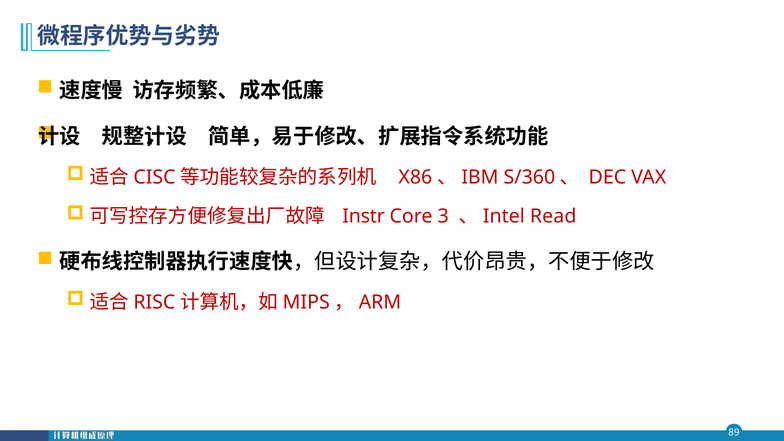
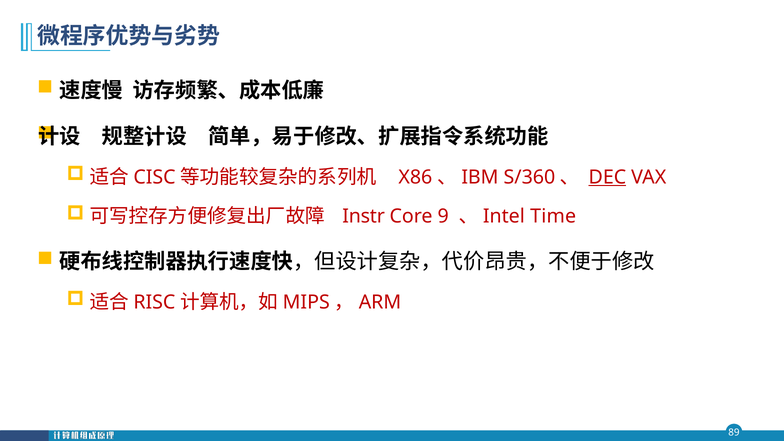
DEC underline: none -> present
3: 3 -> 9
Read: Read -> Time
